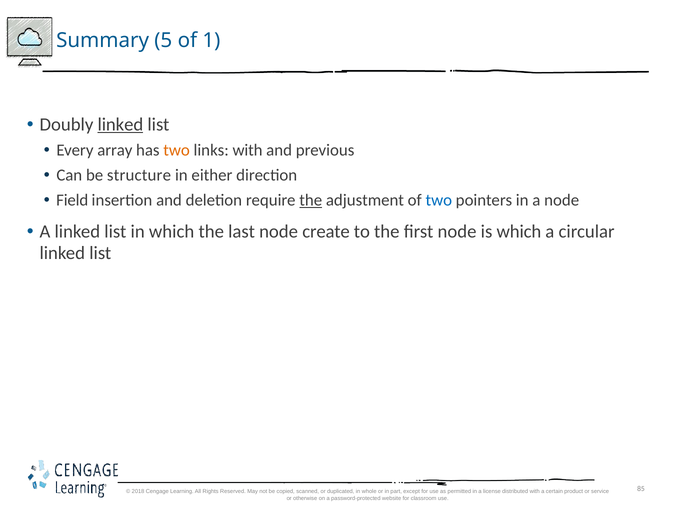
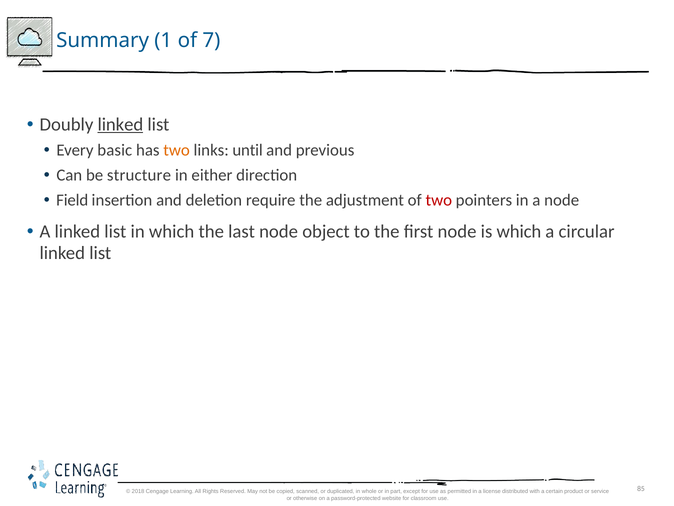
5: 5 -> 1
1: 1 -> 7
array: array -> basic
links with: with -> until
the at (311, 200) underline: present -> none
two at (439, 200) colour: blue -> red
create: create -> object
